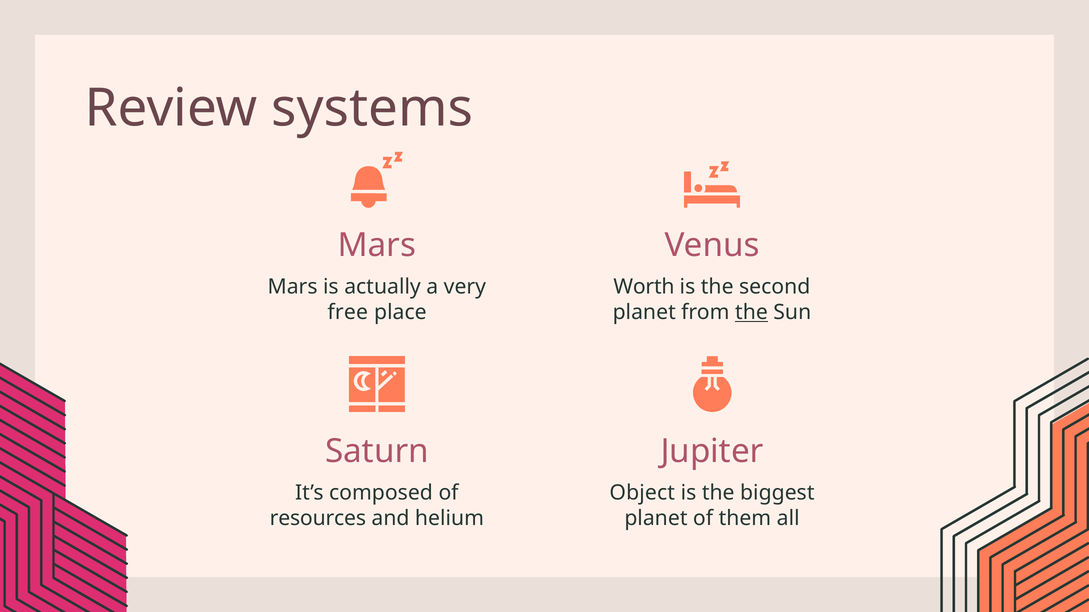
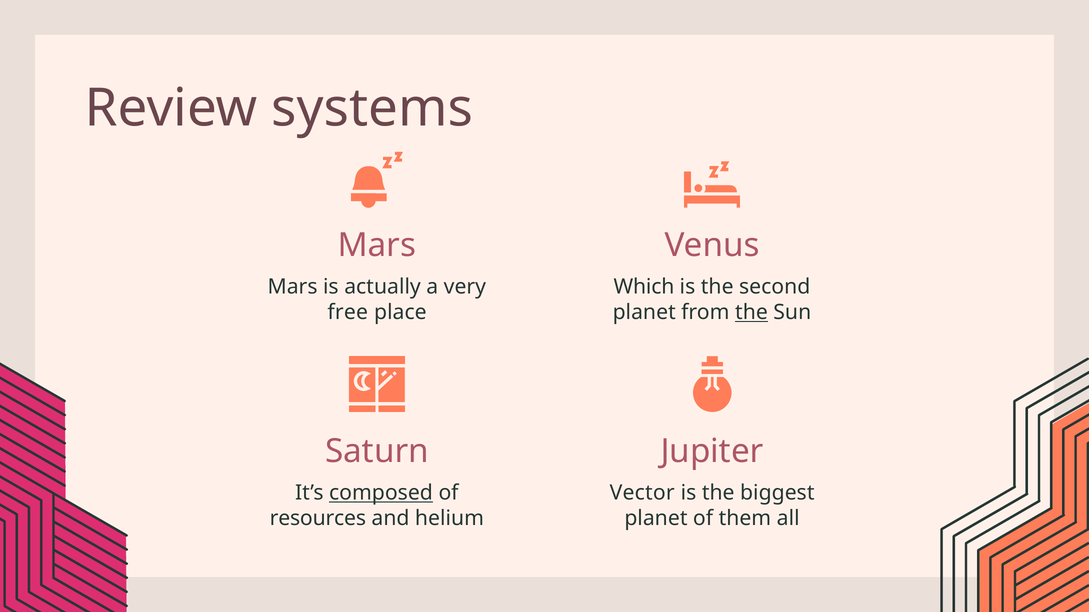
Worth: Worth -> Which
composed underline: none -> present
Object: Object -> Vector
